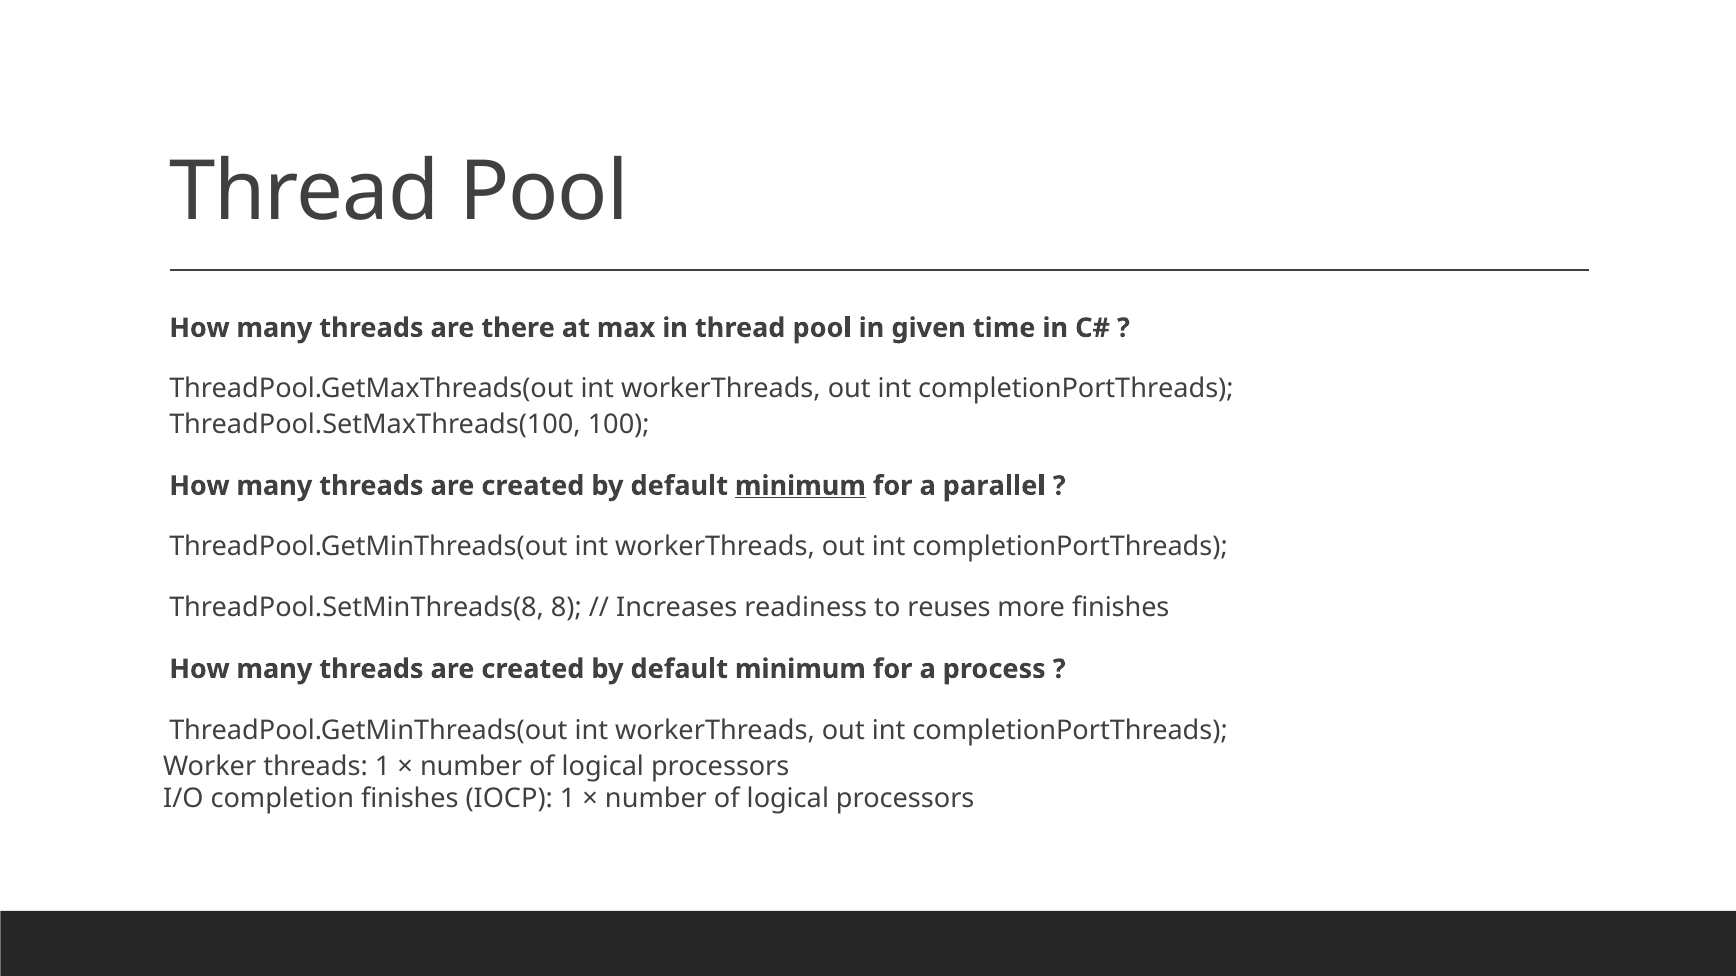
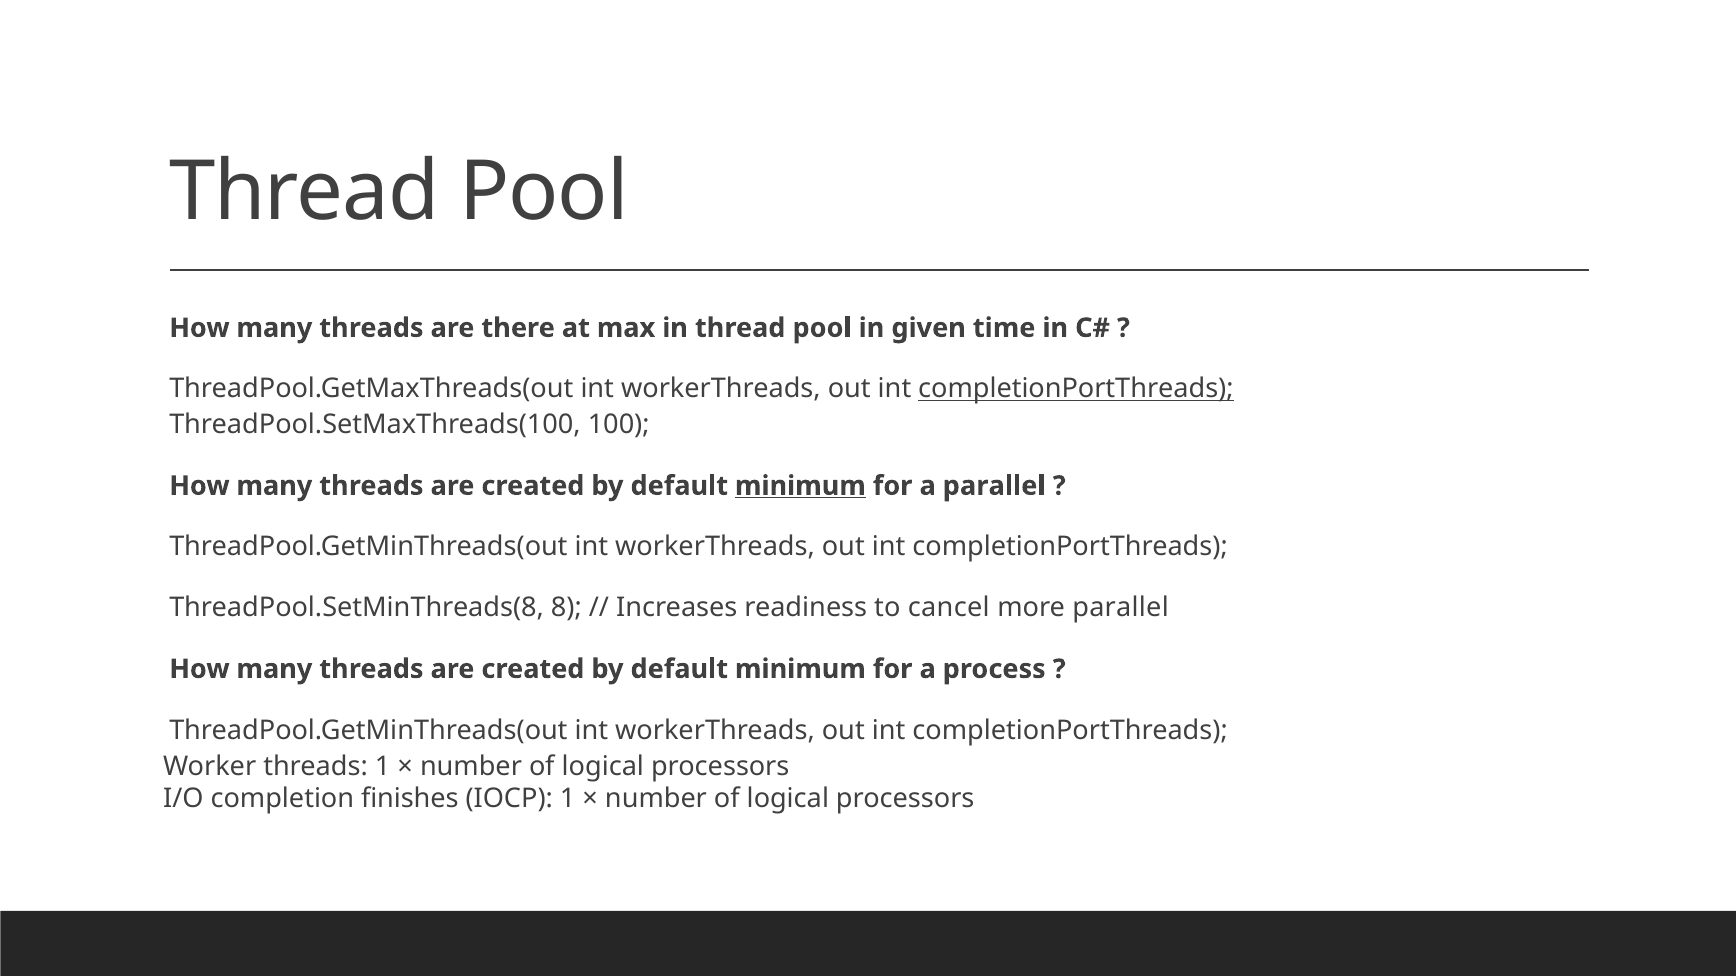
completionPortThreads at (1076, 389) underline: none -> present
reuses: reuses -> cancel
more finishes: finishes -> parallel
